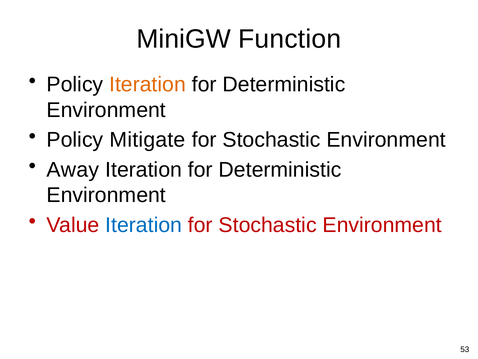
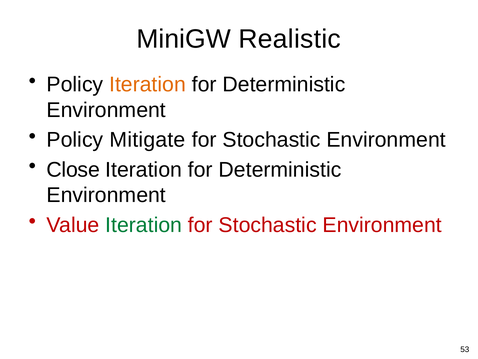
Function: Function -> Realistic
Away: Away -> Close
Iteration at (144, 225) colour: blue -> green
